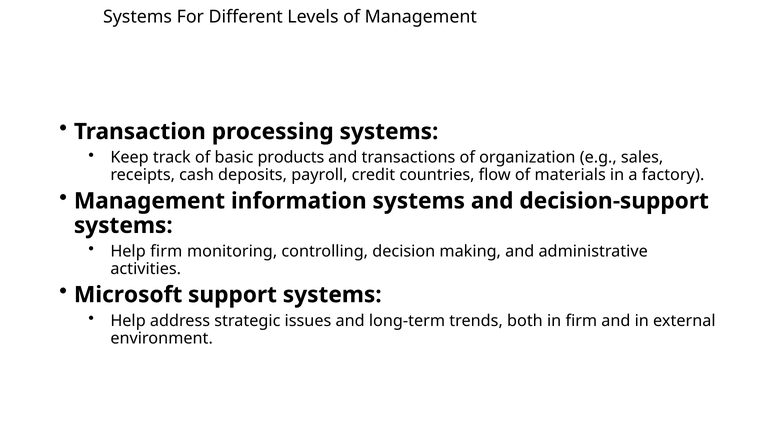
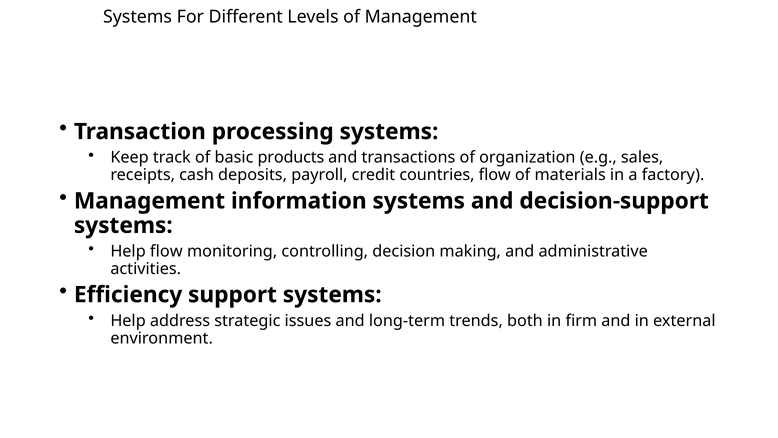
Help firm: firm -> flow
Microsoft: Microsoft -> Efficiency
